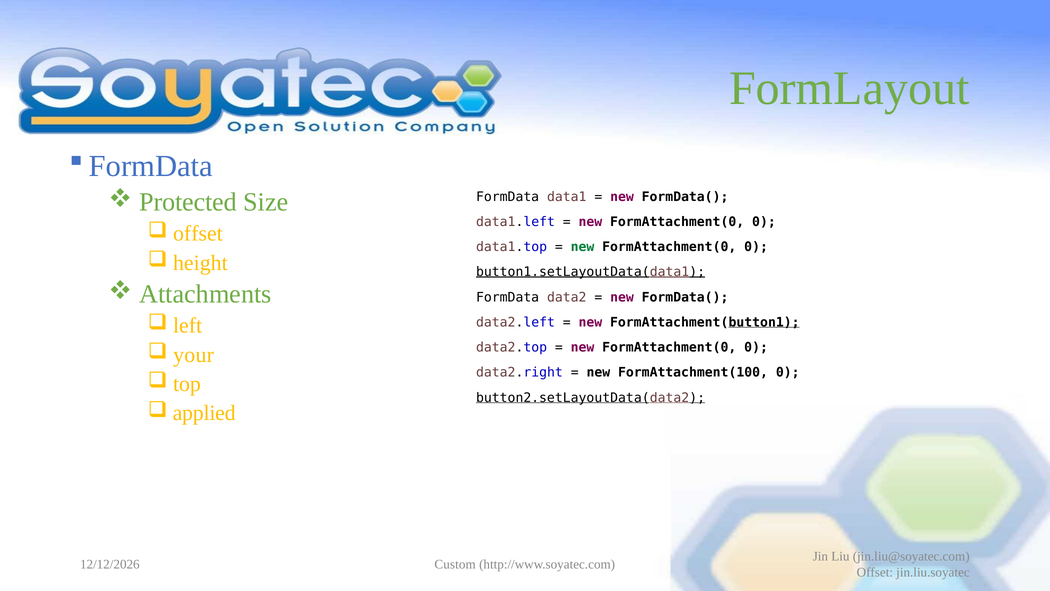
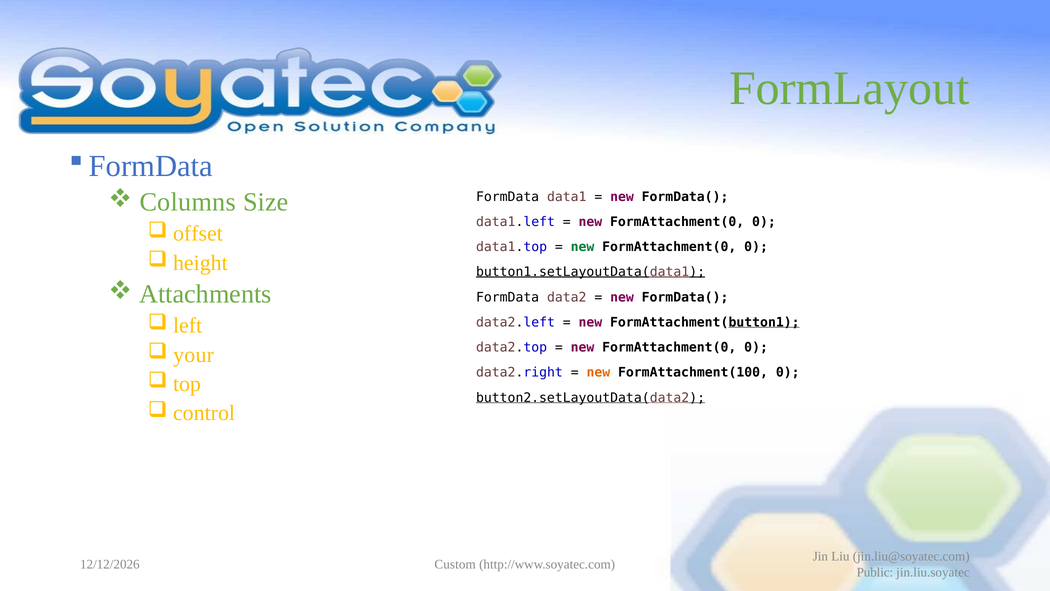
Protected: Protected -> Columns
new at (598, 372) colour: black -> orange
applied: applied -> control
Offset at (875, 572): Offset -> Public
